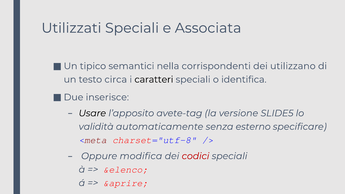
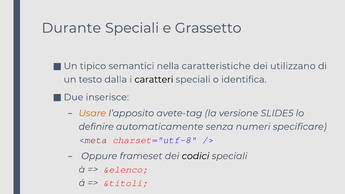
Utilizzati: Utilizzati -> Durante
Associata: Associata -> Grassetto
corrispondenti: corrispondenti -> caratteristiche
circa: circa -> dalla
Usare colour: black -> orange
validità: validità -> definire
esterno: esterno -> numeri
modifica: modifica -> frameset
codici colour: red -> black
&aprire: &aprire -> &titoli
